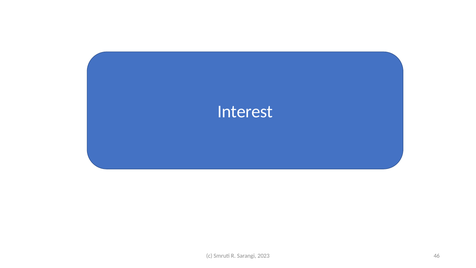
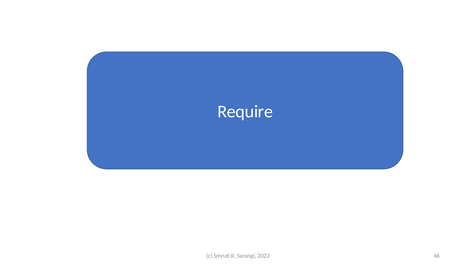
Interest: Interest -> Require
